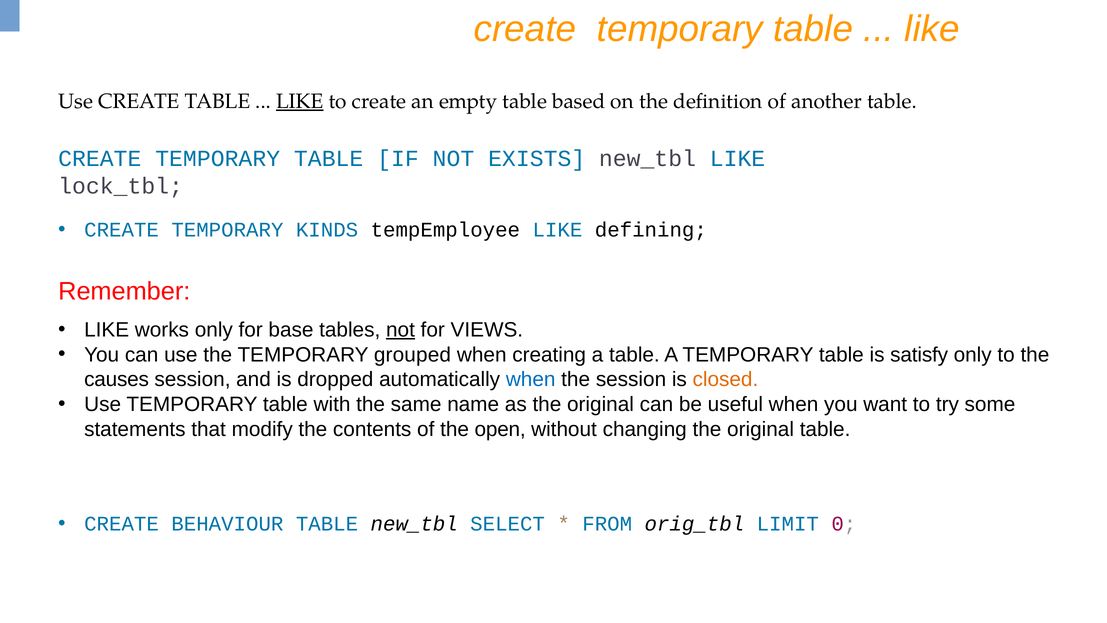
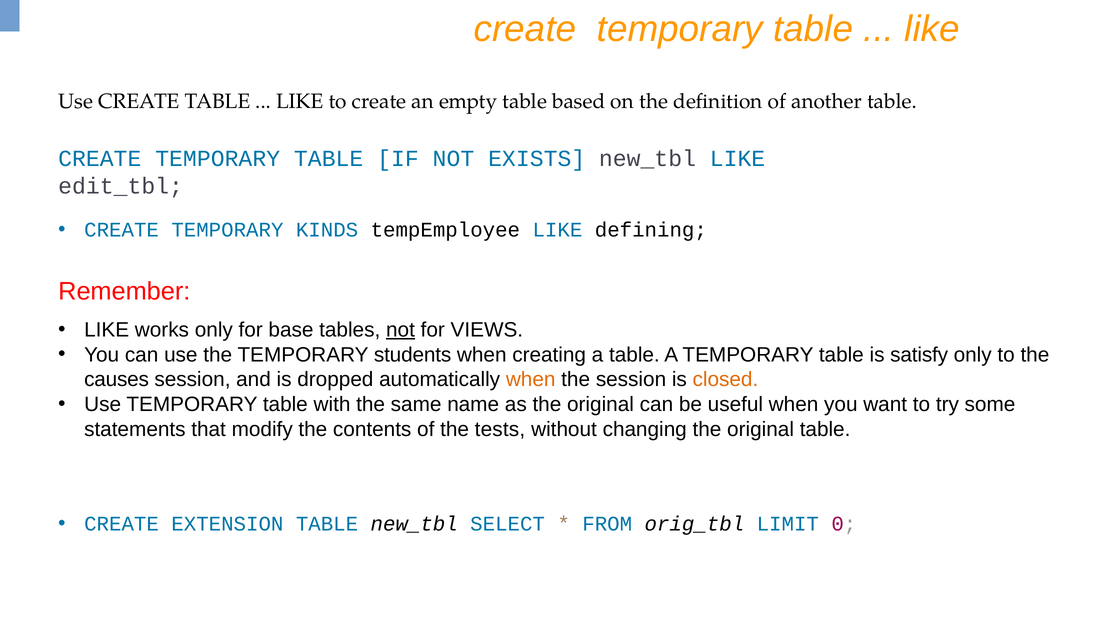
LIKE at (300, 101) underline: present -> none
lock_tbl: lock_tbl -> edit_tbl
grouped: grouped -> students
when at (531, 379) colour: blue -> orange
open: open -> tests
BEHAVIOUR: BEHAVIOUR -> EXTENSION
